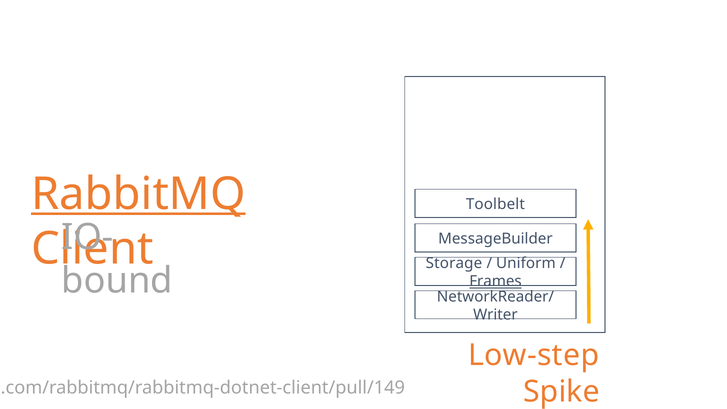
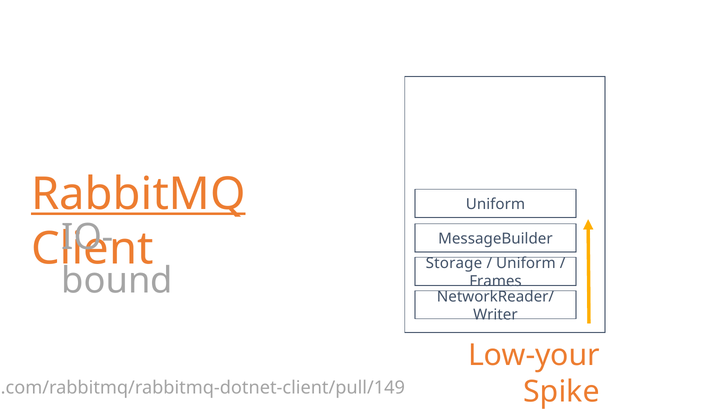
Toolbelt at (495, 204): Toolbelt -> Uniform
Frames underline: present -> none
Low-step: Low-step -> Low-your
